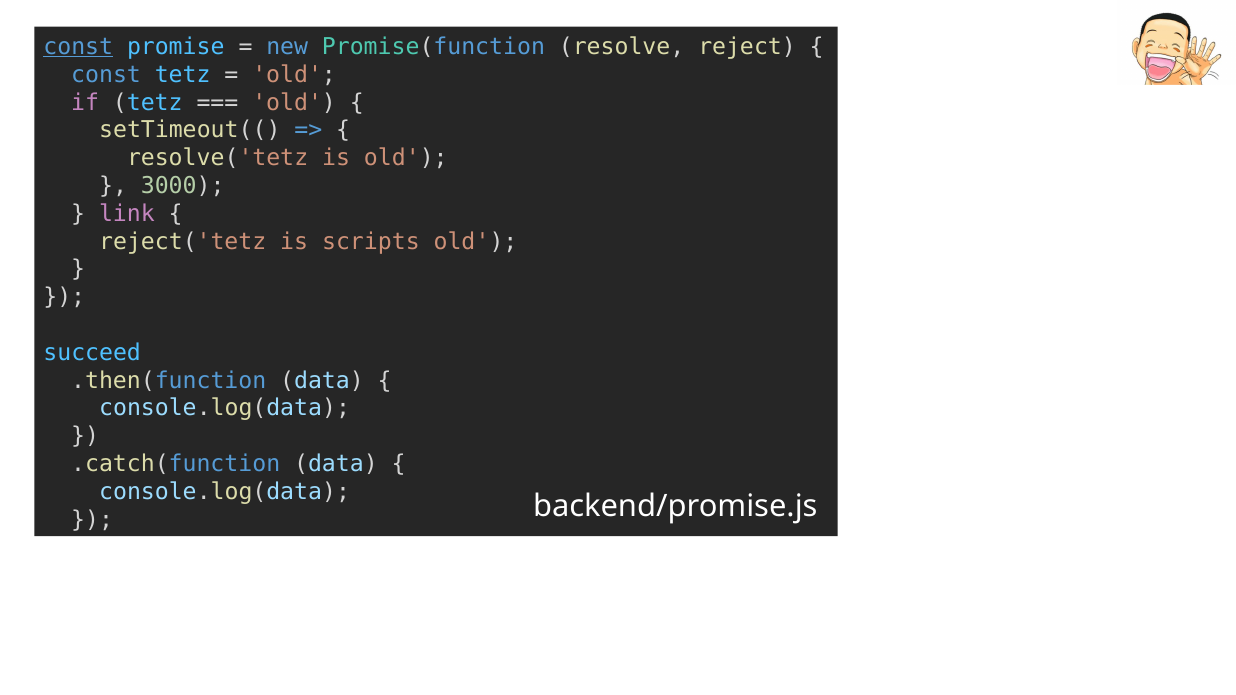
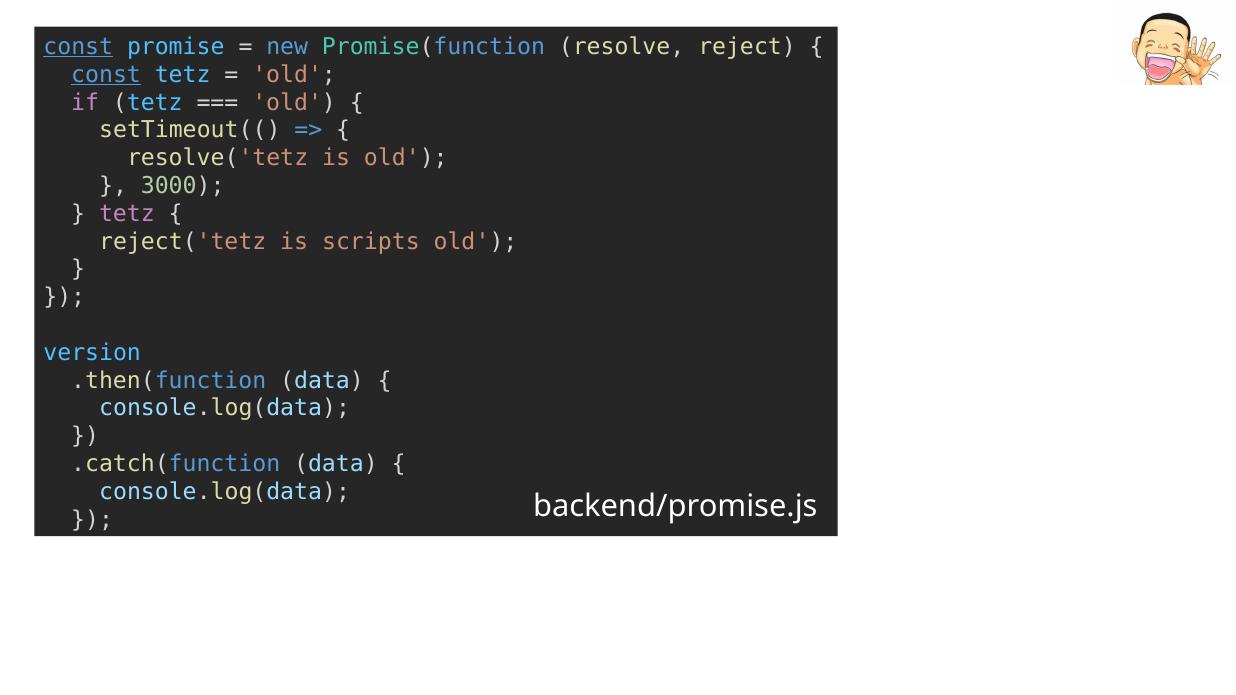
const at (106, 75) underline: none -> present
link at (127, 214): link -> tetz
succeed: succeed -> version
